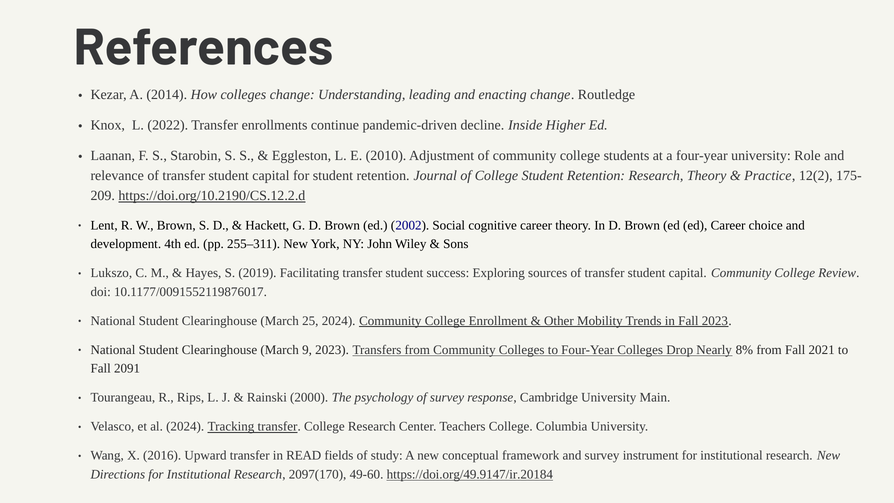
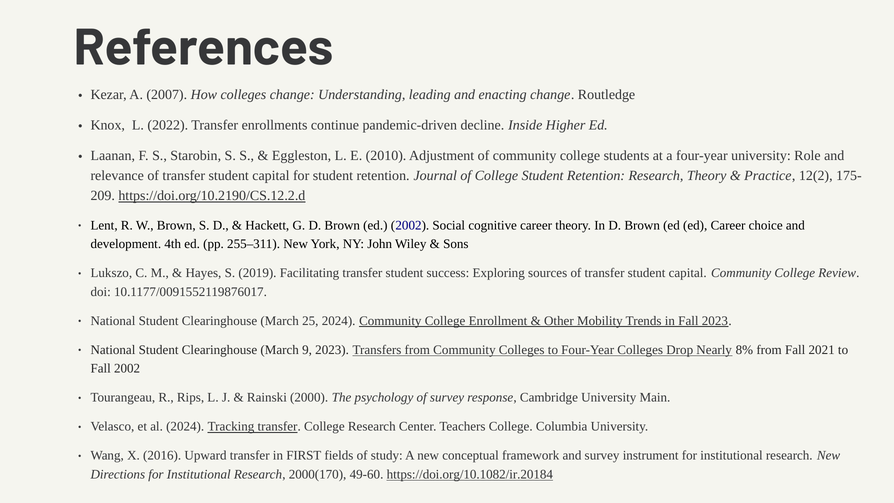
2014: 2014 -> 2007
Fall 2091: 2091 -> 2002
READ: READ -> FIRST
2097(170: 2097(170 -> 2000(170
https://doi.org/49.9147/ir.20184: https://doi.org/49.9147/ir.20184 -> https://doi.org/10.1082/ir.20184
